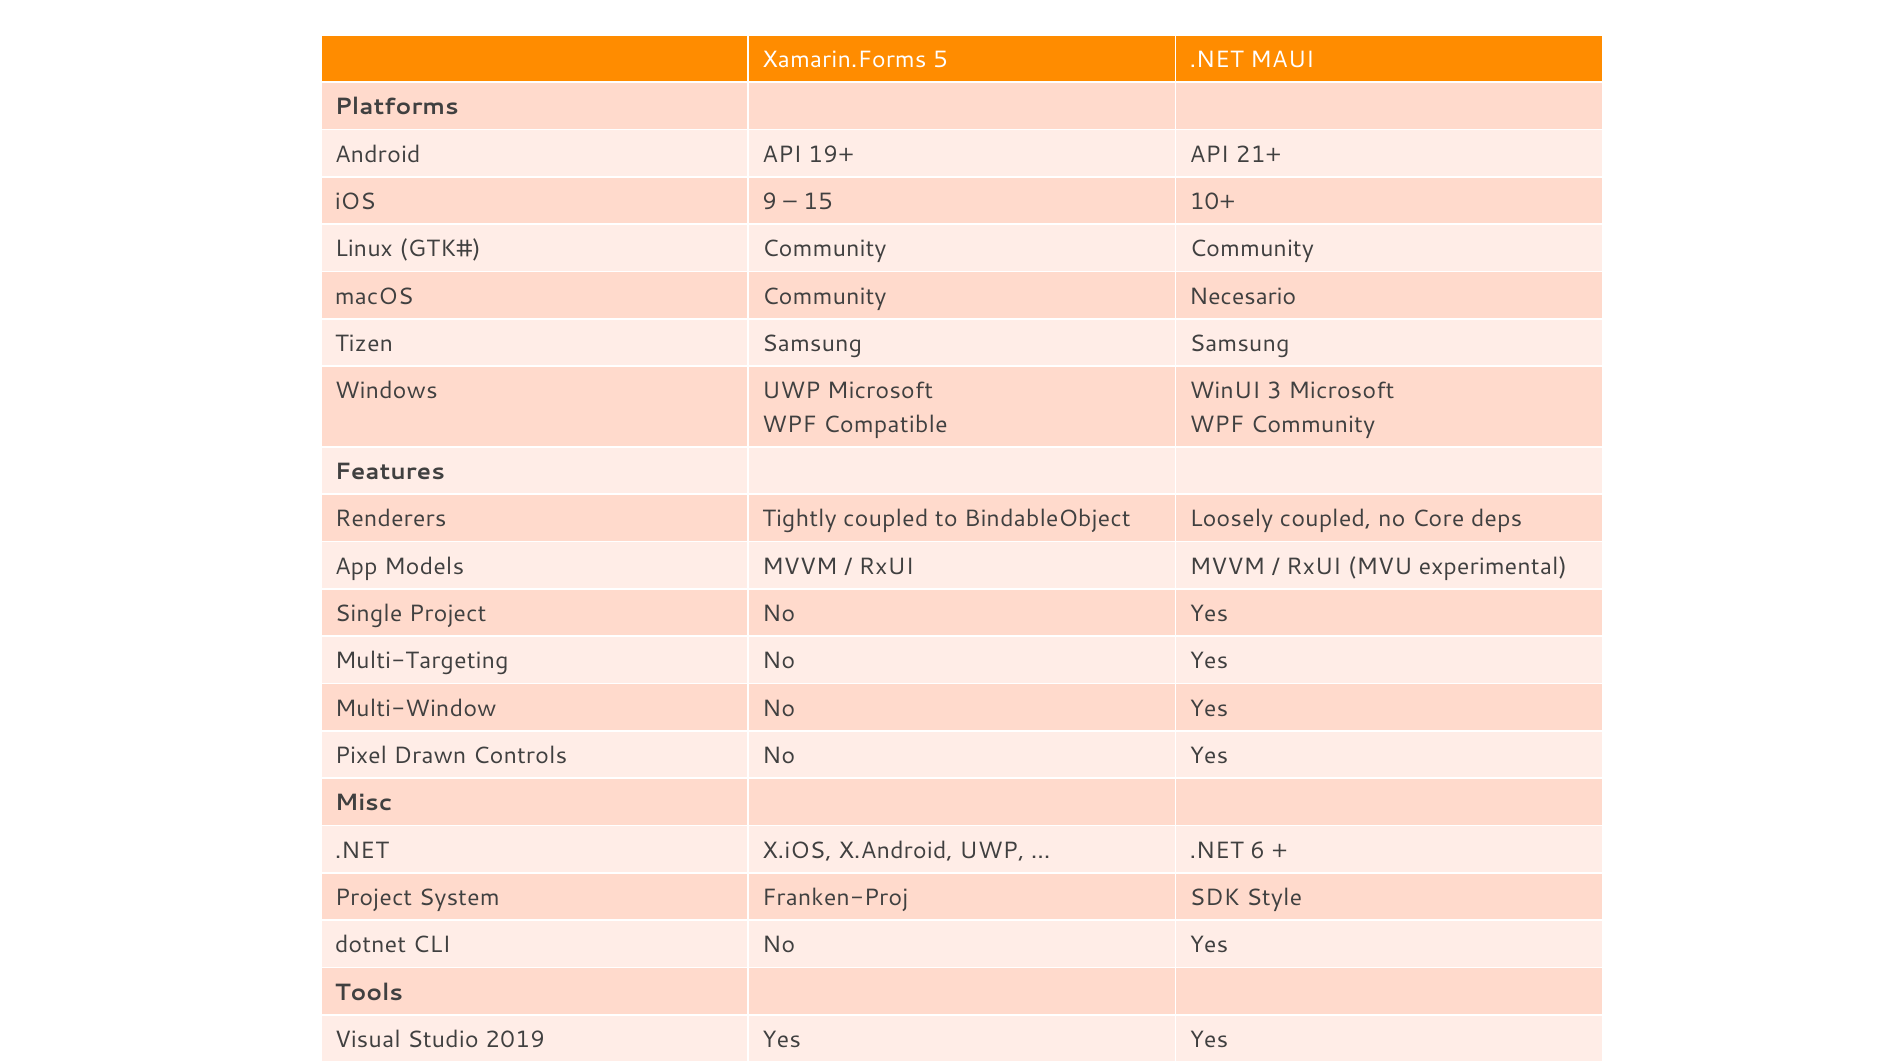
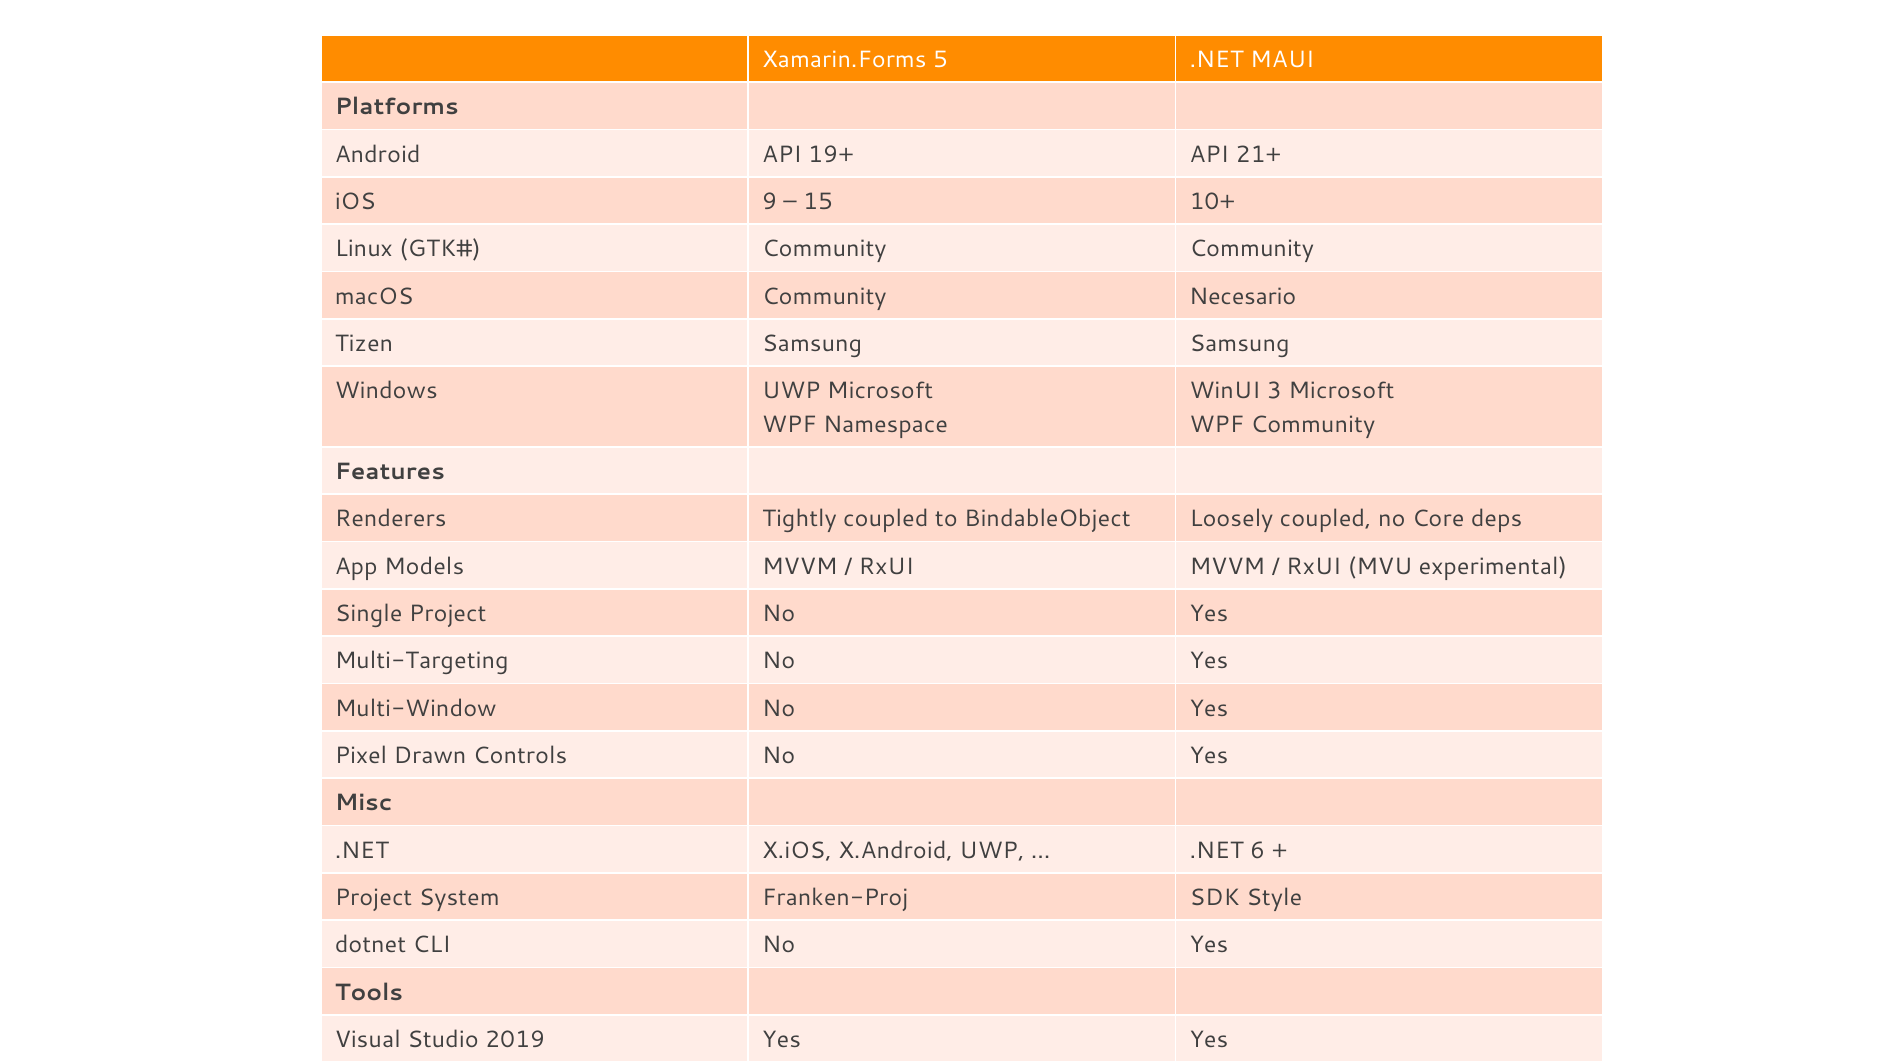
Compatible: Compatible -> Namespace
